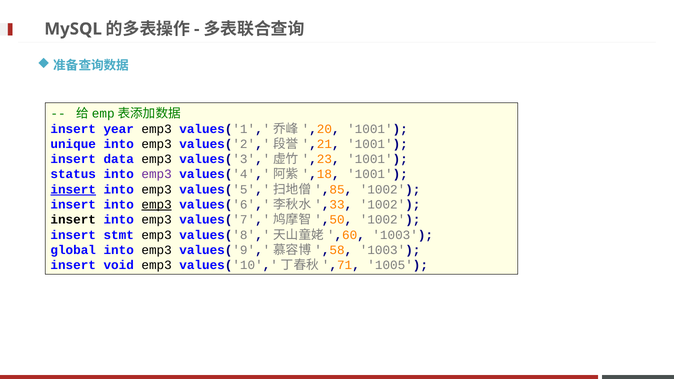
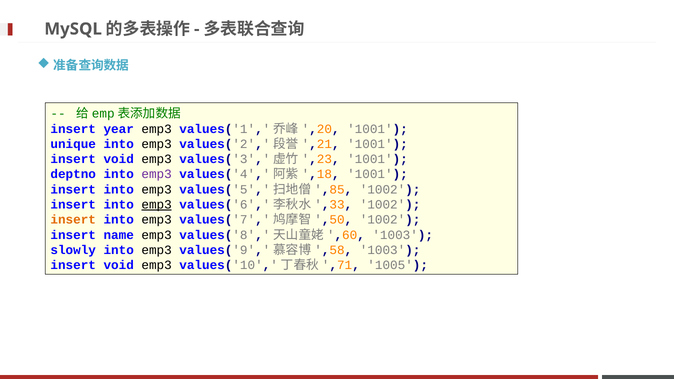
data at (119, 159): data -> void
status: status -> deptno
insert at (73, 190) underline: present -> none
insert at (73, 220) colour: black -> orange
stmt: stmt -> name
global: global -> slowly
